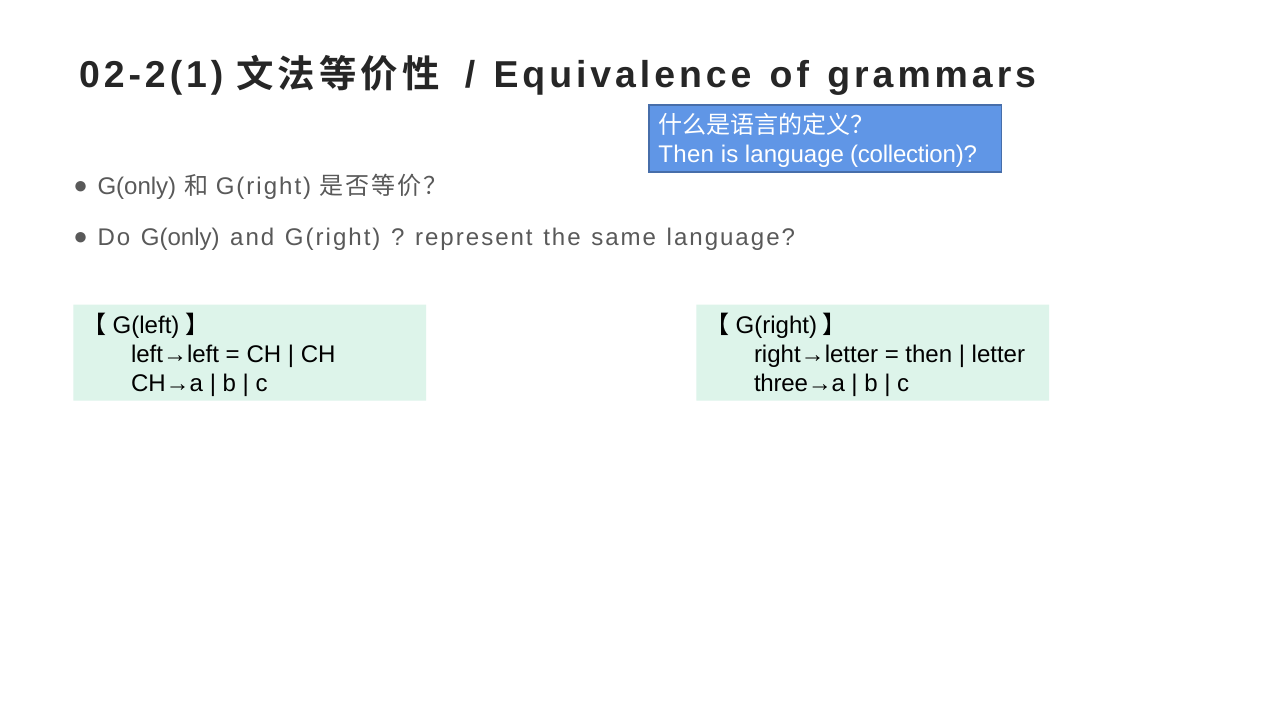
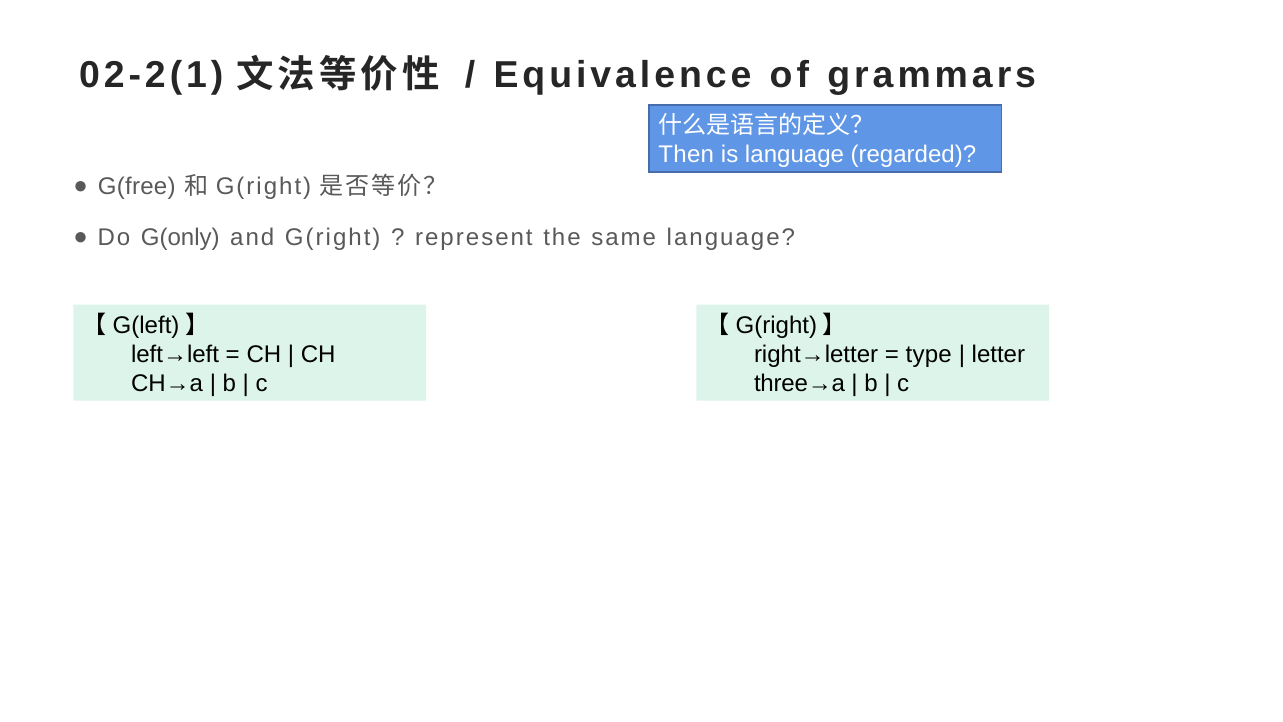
collection: collection -> regarded
G(only at (137, 187): G(only -> G(free
then at (929, 354): then -> type
